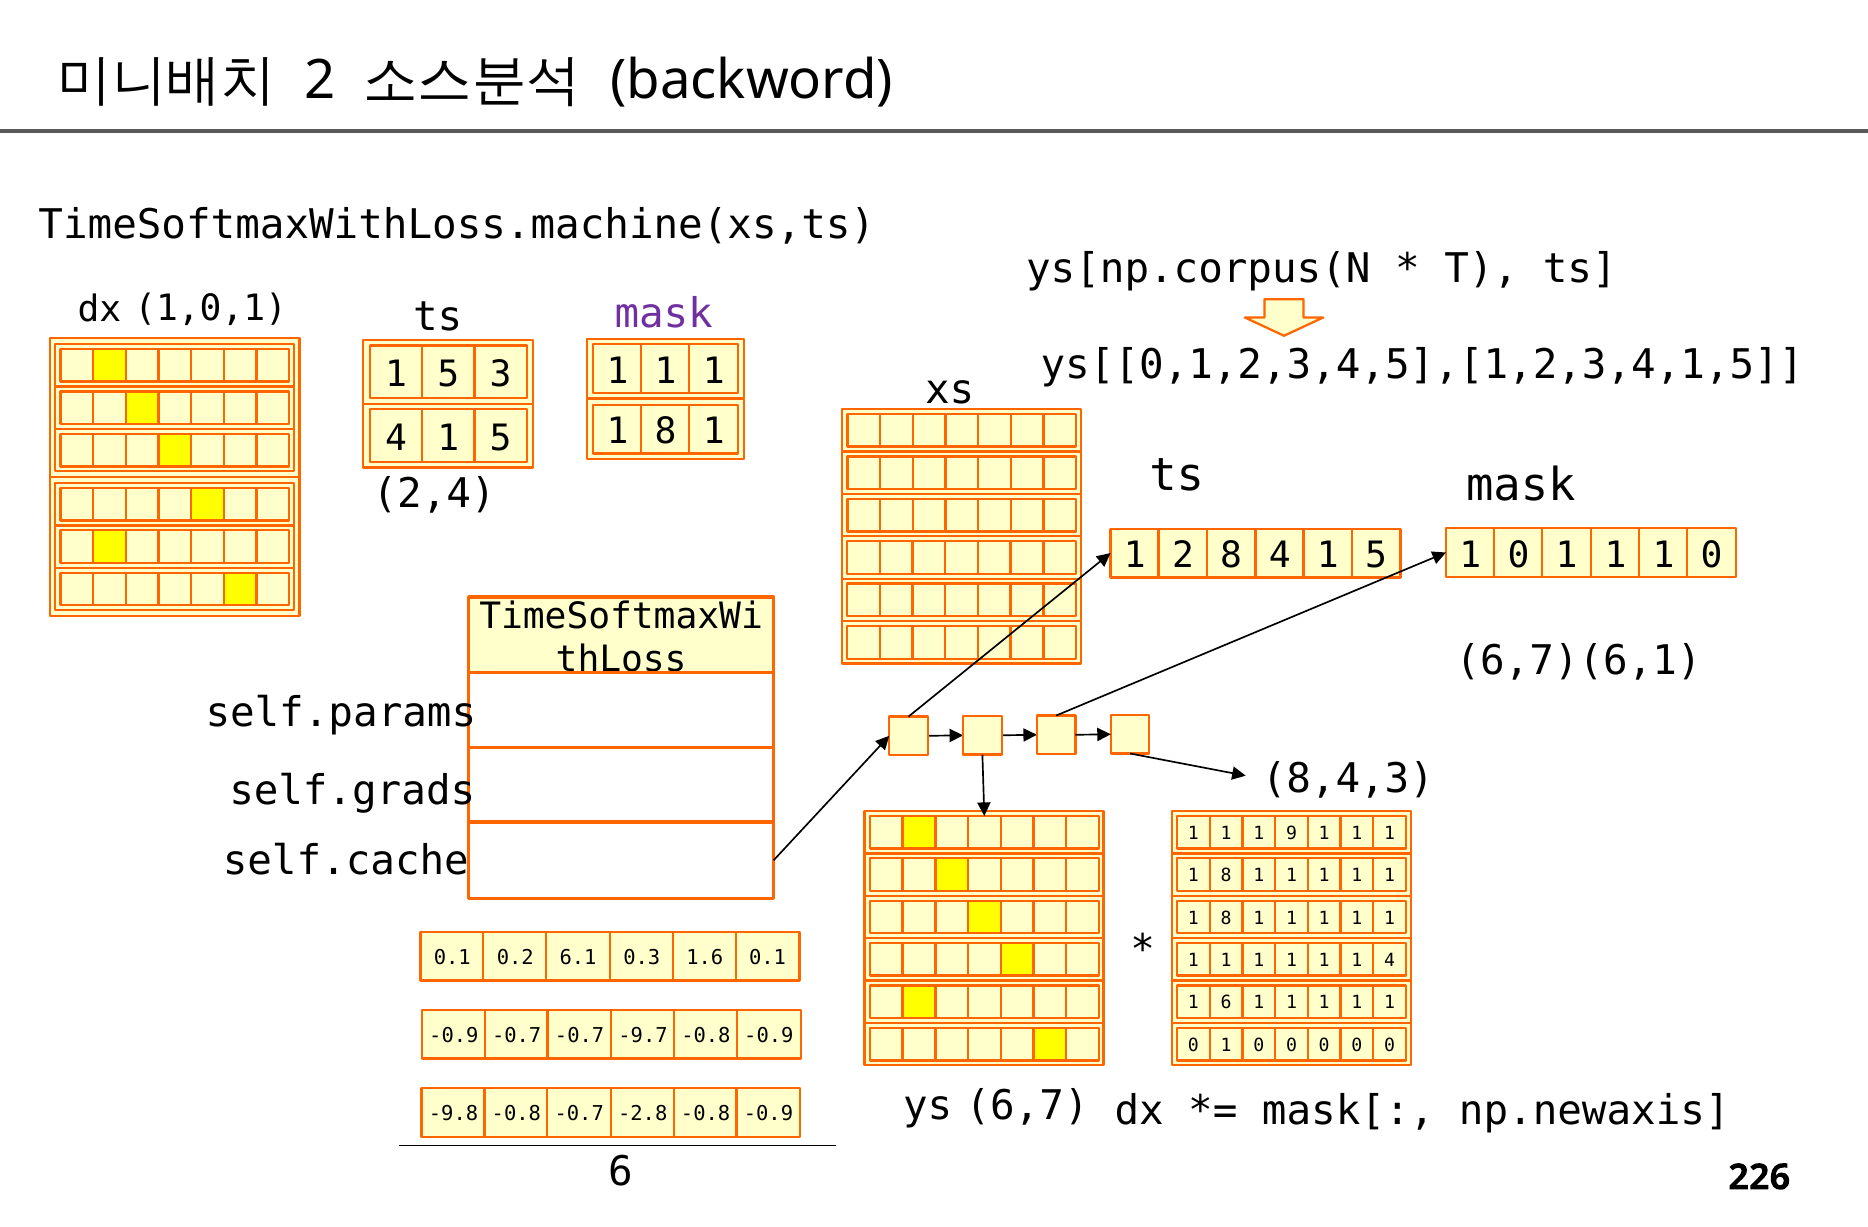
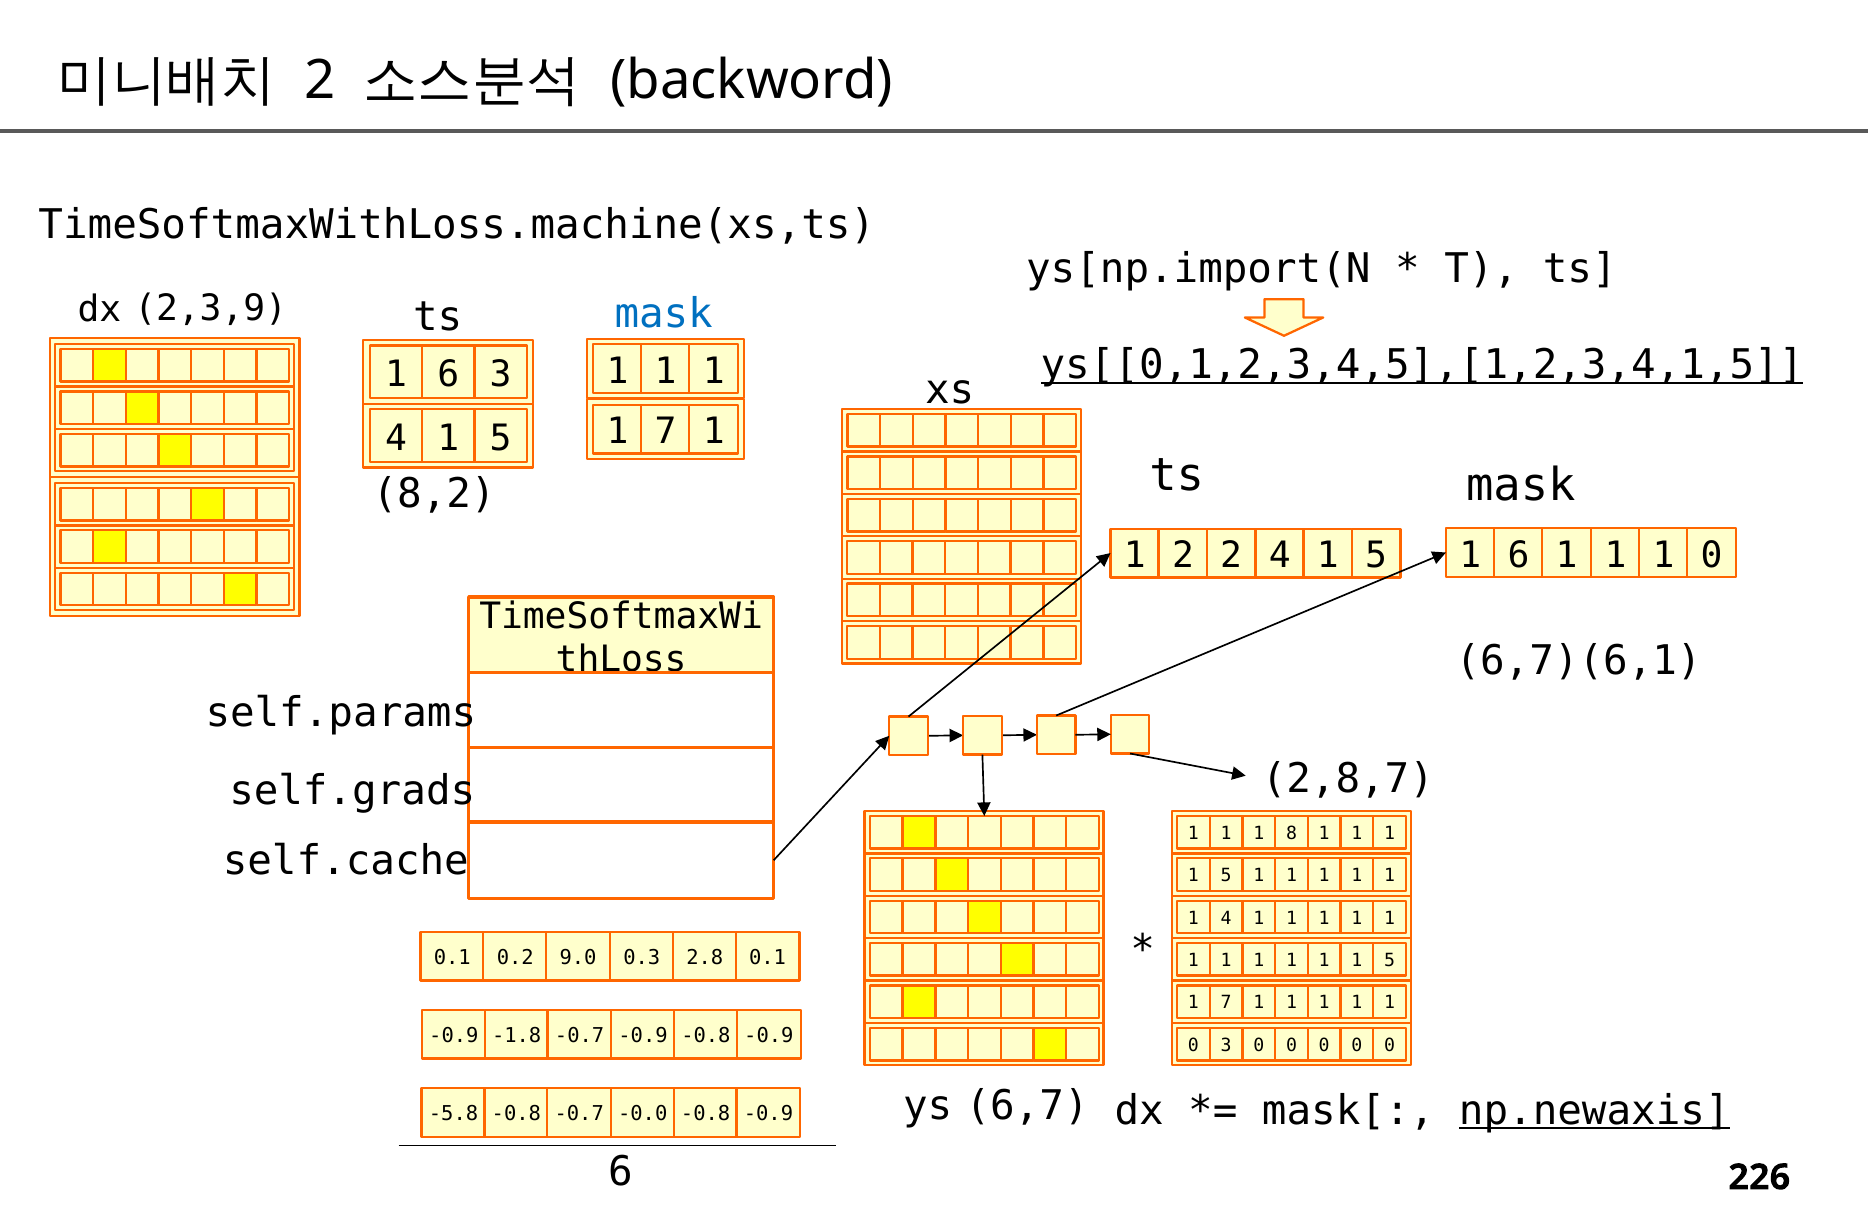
ys[np.corpus(N: ys[np.corpus(N -> ys[np.import(N
1,0,1: 1,0,1 -> 2,3,9
mask at (664, 314) colour: purple -> blue
ys[[0,1,2,3,4,5],[1,2,3,4,1,5 underline: none -> present
5 at (448, 374): 5 -> 6
5 1 8: 8 -> 7
2,4: 2,4 -> 8,2
2 8: 8 -> 2
0 at (1518, 555): 0 -> 6
8,4,3: 8,4,3 -> 2,8,7
9: 9 -> 8
8 at (1226, 876): 8 -> 5
8 at (1226, 918): 8 -> 4
6.1: 6.1 -> 9.0
1.6: 1.6 -> 2.8
1 1 4: 4 -> 5
6 at (1226, 1003): 6 -> 7
-0.9 -0.7: -0.7 -> -1.8
-9.7 at (643, 1035): -9.7 -> -0.9
1 at (1226, 1045): 1 -> 3
np.newaxis underline: none -> present
-9.8: -9.8 -> -5.8
-2.8: -2.8 -> -0.0
